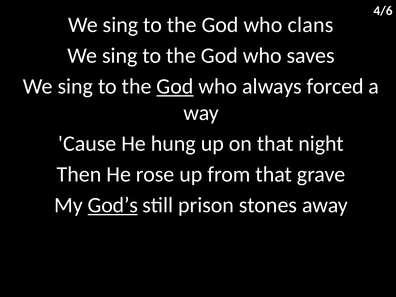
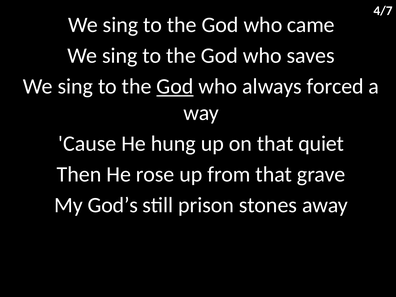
4/6: 4/6 -> 4/7
clans: clans -> came
night: night -> quiet
God’s underline: present -> none
